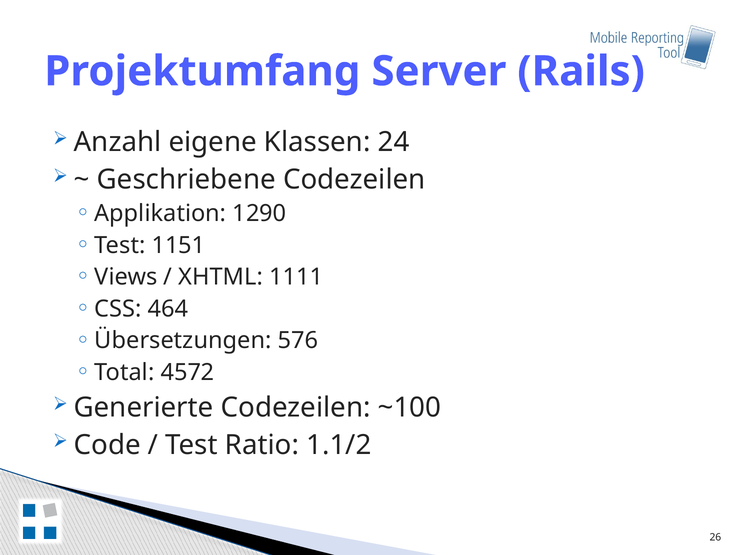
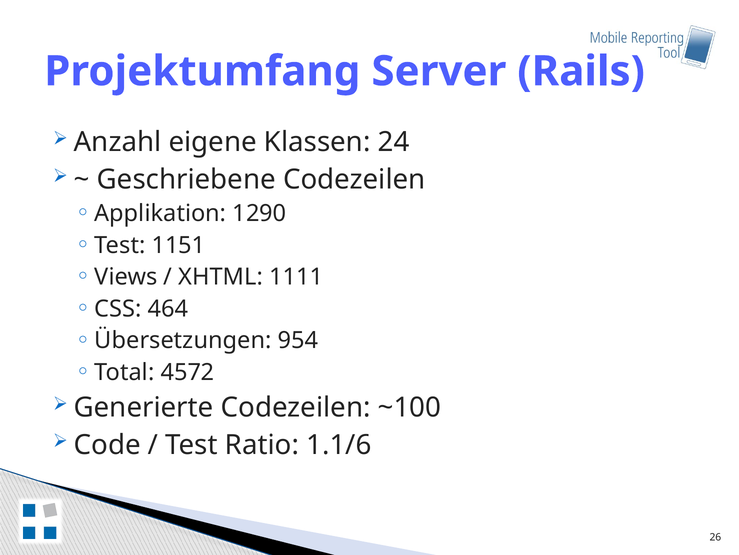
576: 576 -> 954
1.1/2: 1.1/2 -> 1.1/6
